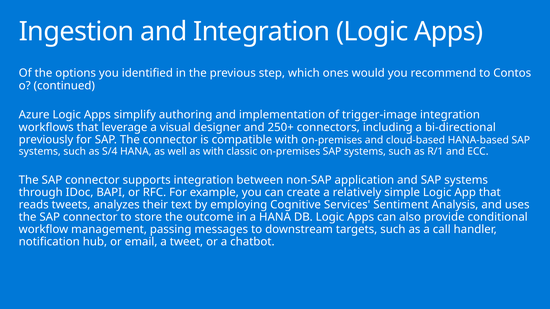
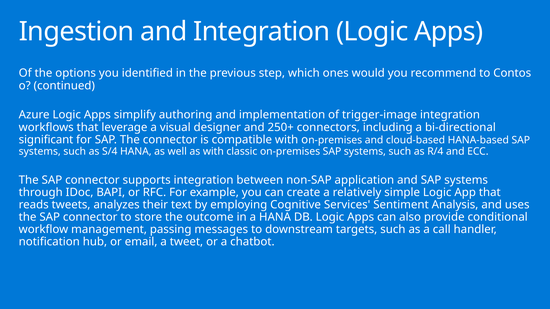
previously: previously -> significant
R/1: R/1 -> R/4
